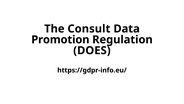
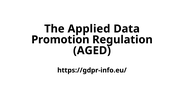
Consult: Consult -> Applied
DOES: DOES -> AGED
